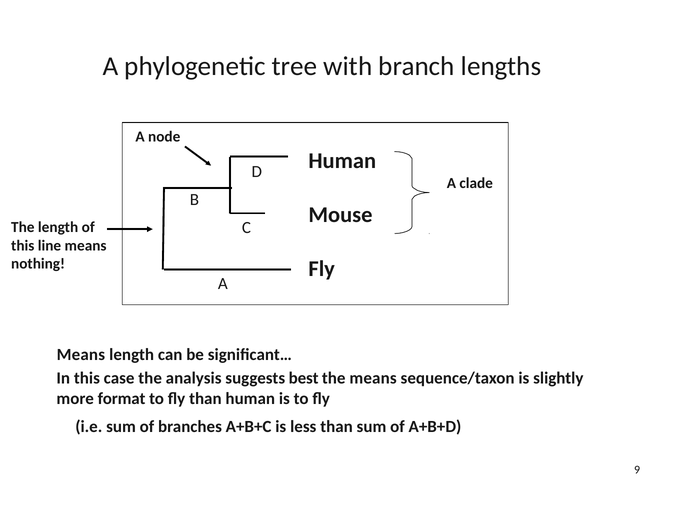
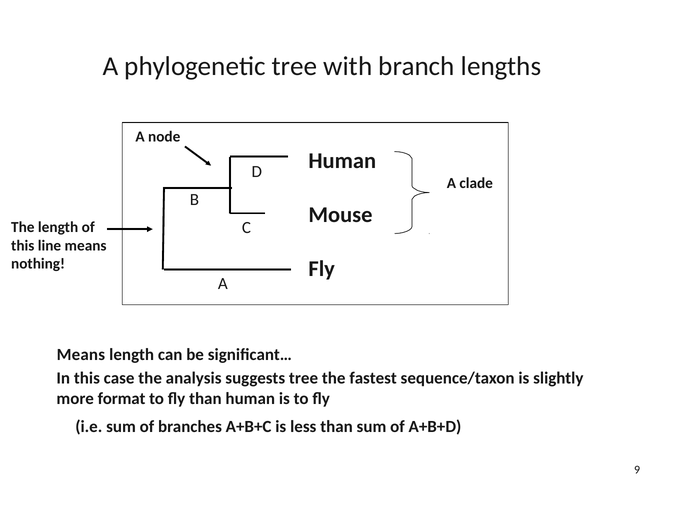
suggests best: best -> tree
the means: means -> fastest
